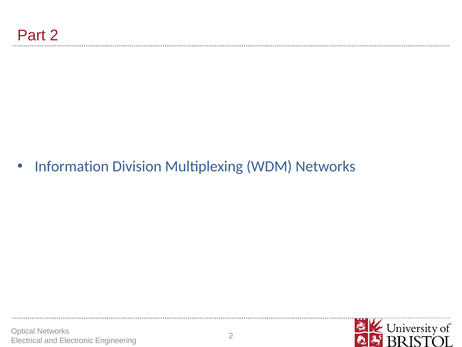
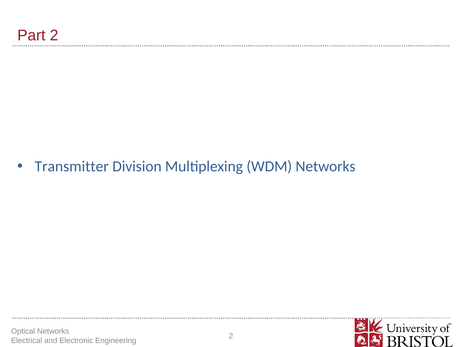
Information: Information -> Transmitter
